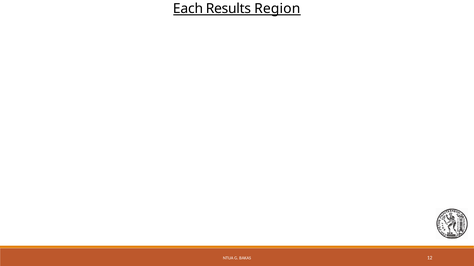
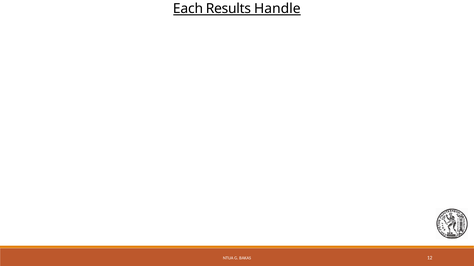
Region: Region -> Handle
